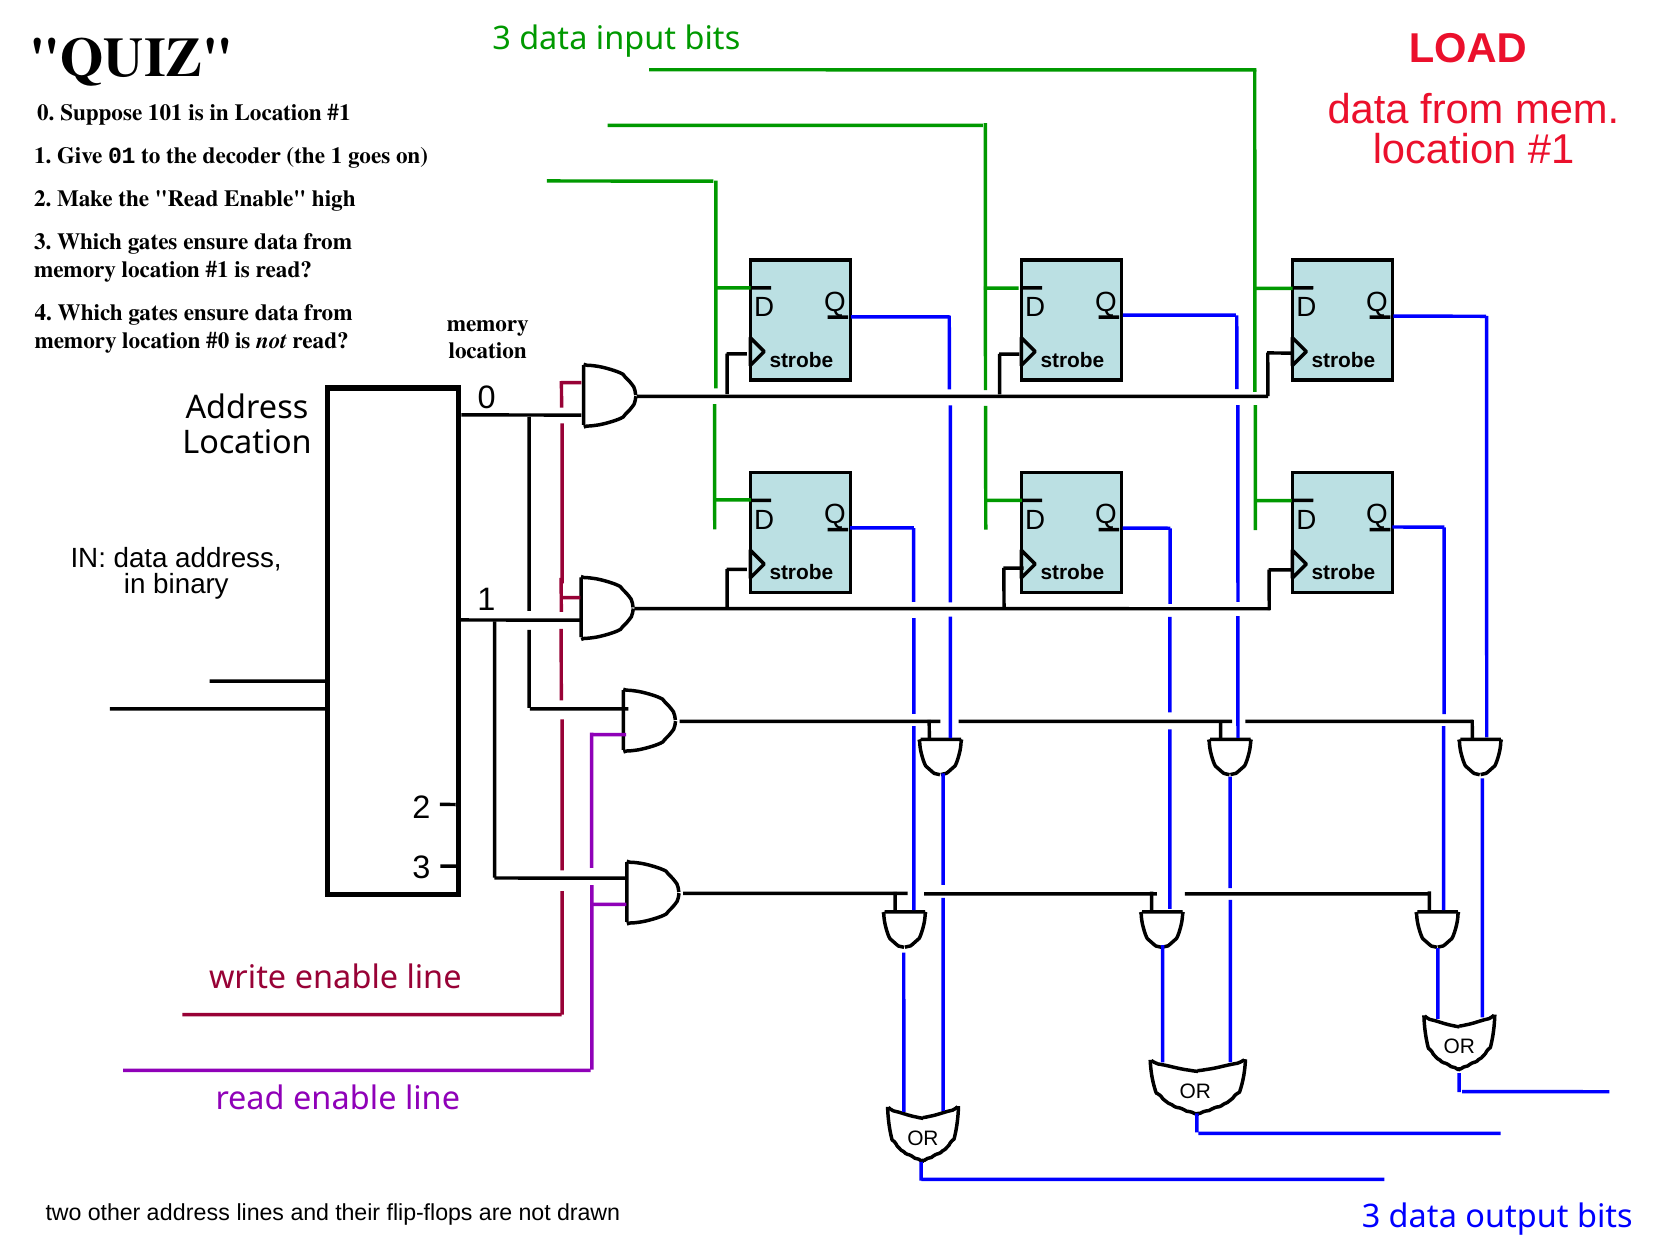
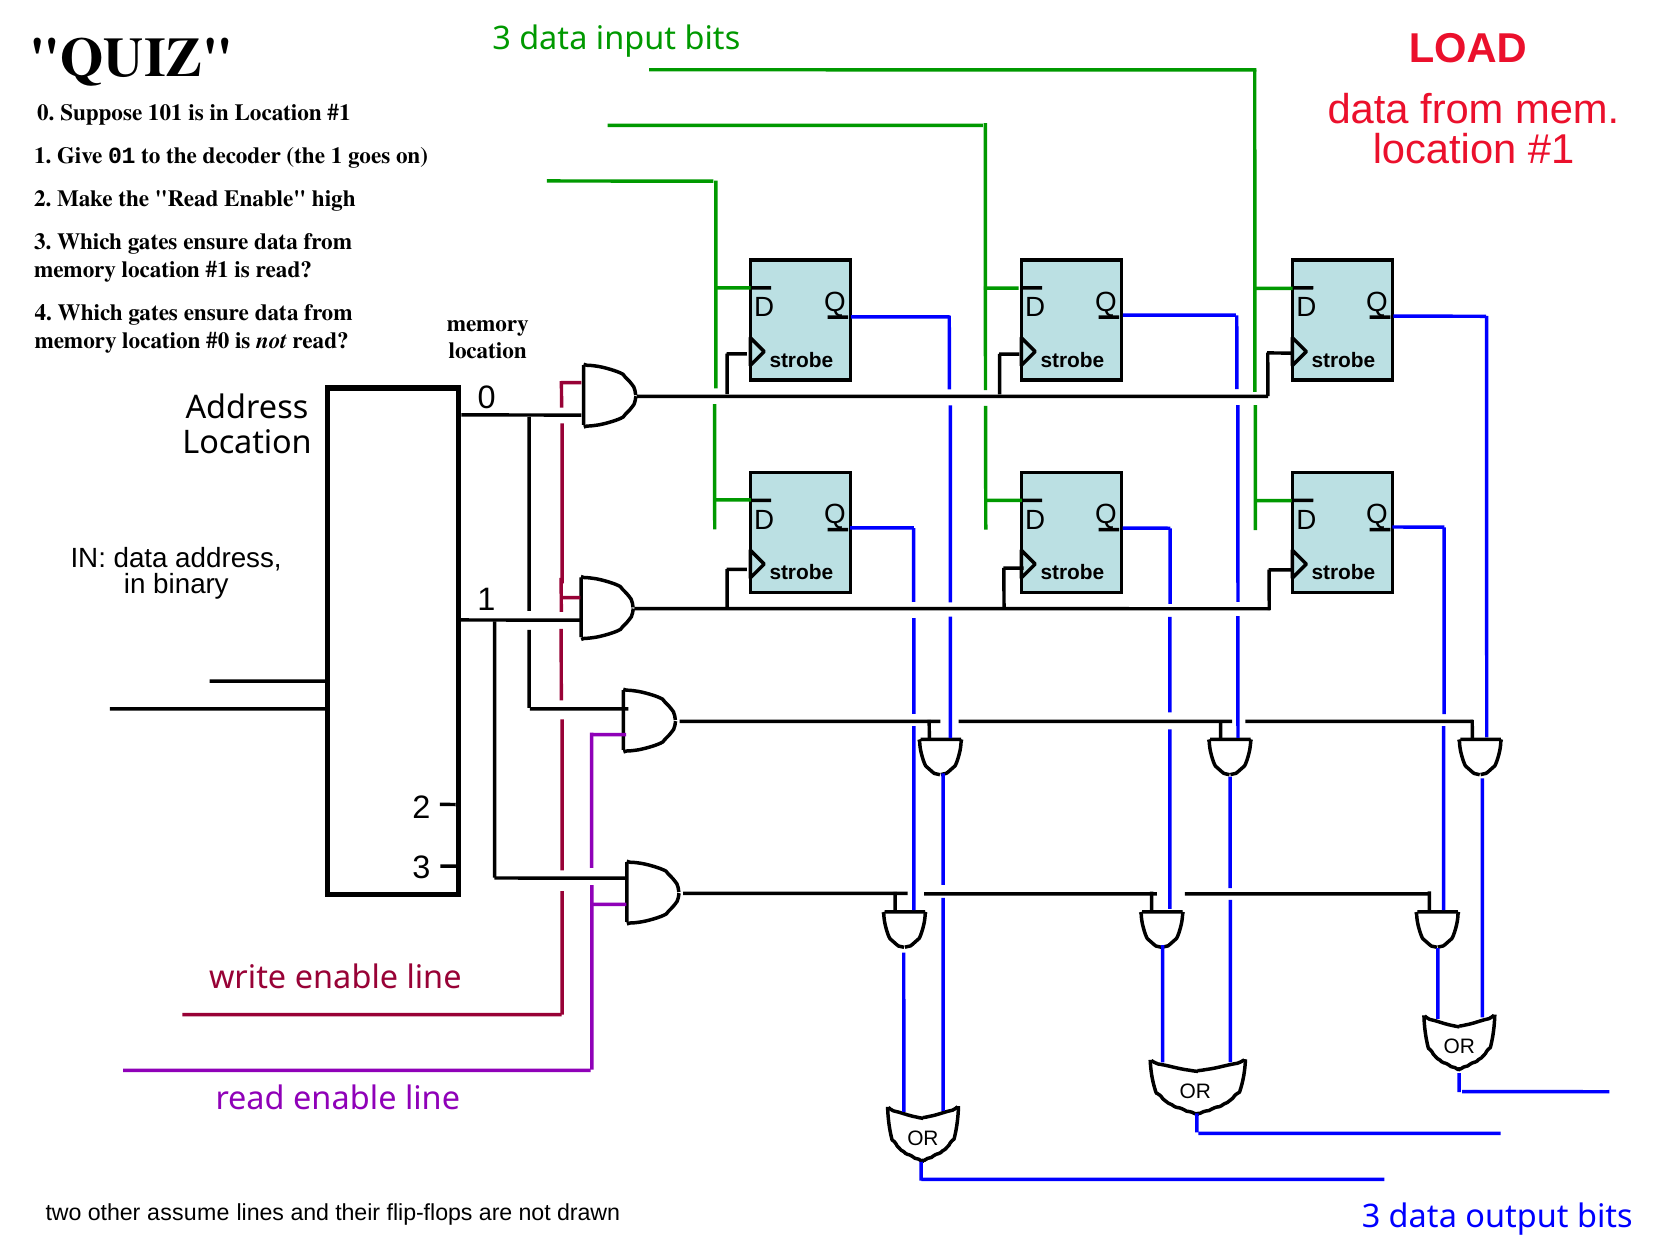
other address: address -> assume
